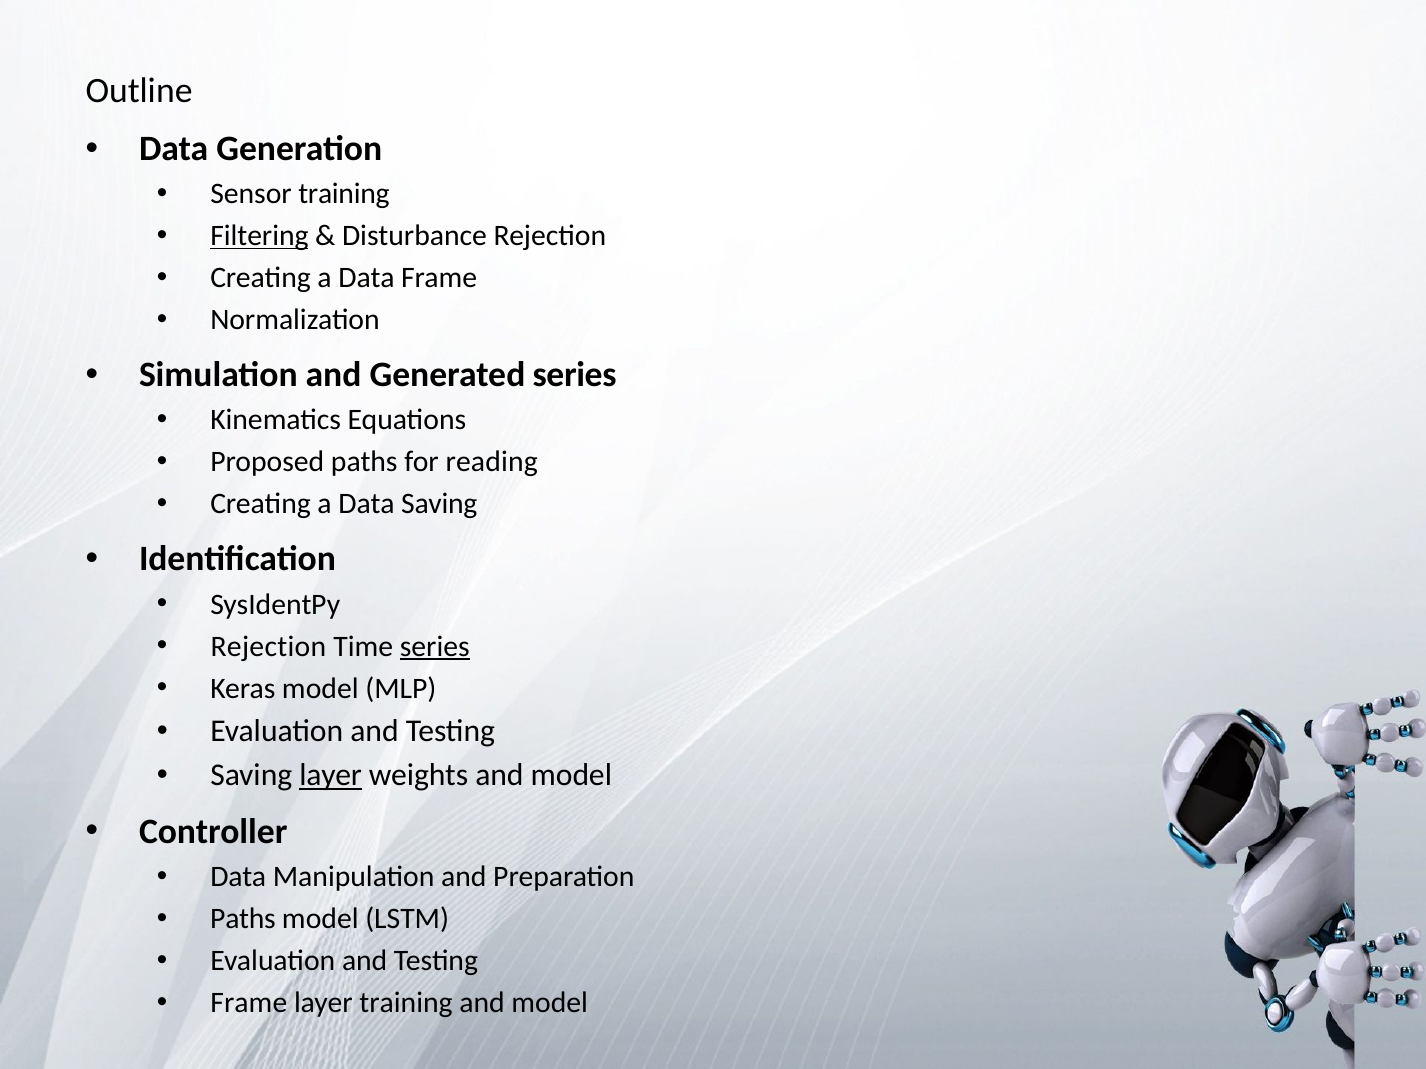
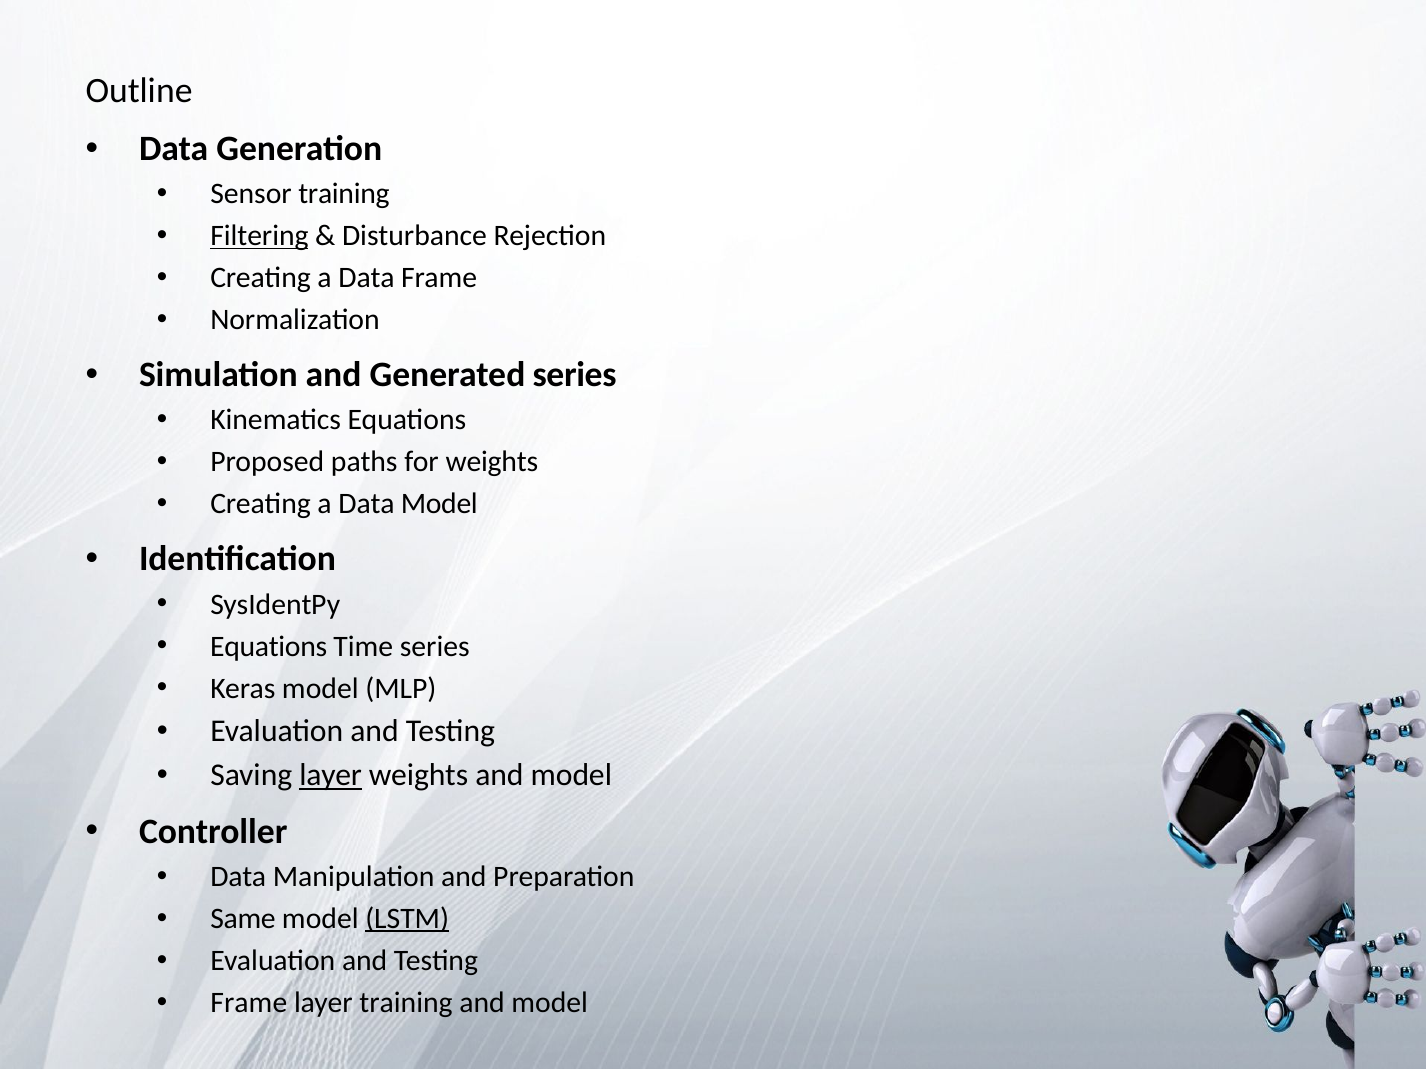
for reading: reading -> weights
Data Saving: Saving -> Model
Rejection at (268, 647): Rejection -> Equations
series at (435, 647) underline: present -> none
Paths at (243, 919): Paths -> Same
LSTM underline: none -> present
